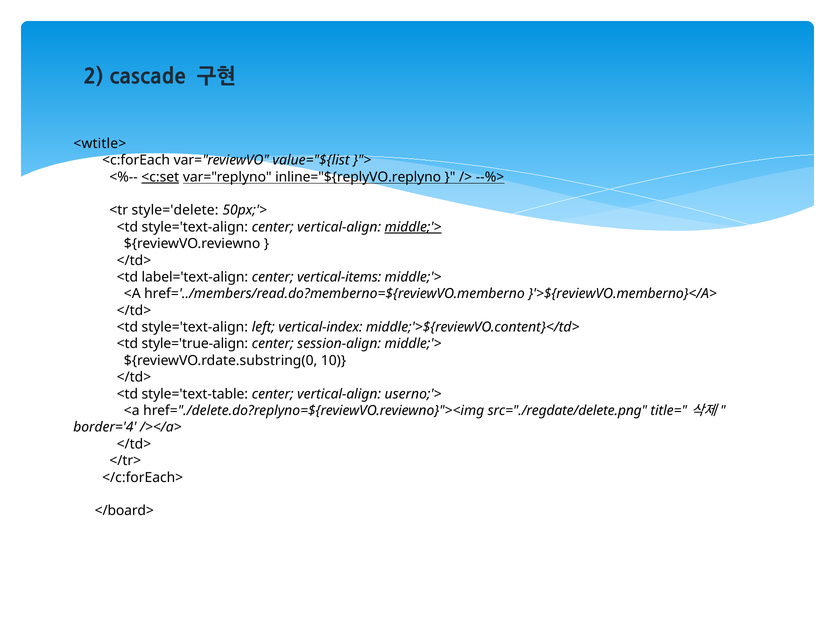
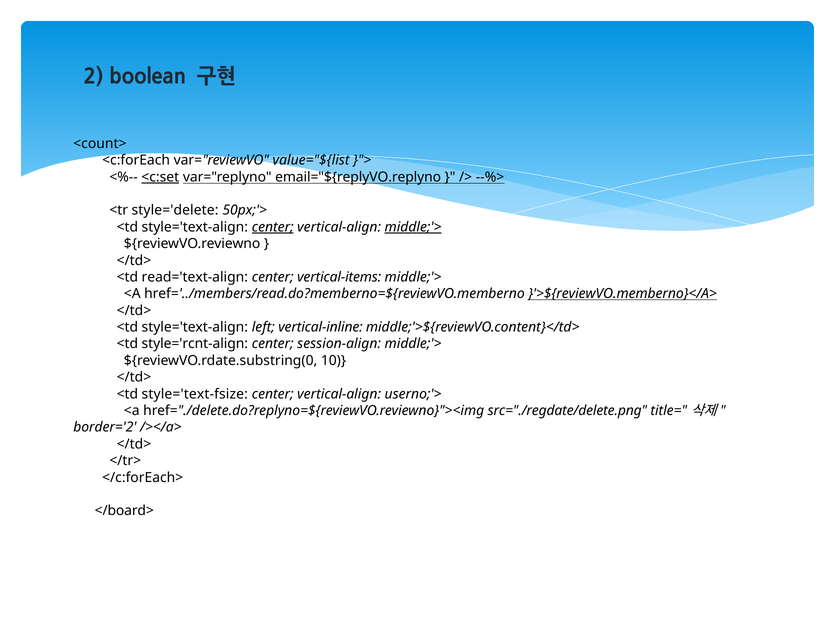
cascade: cascade -> boolean
<wtitle>: <wtitle> -> <count>
inline="${replyVO.replyno: inline="${replyVO.replyno -> email="${replyVO.replyno
center at (273, 227) underline: none -> present
label='text-align: label='text-align -> read='text-align
}'>${reviewVO.memberno}</A> underline: none -> present
vertical-index: vertical-index -> vertical-inline
style='true-align: style='true-align -> style='rcnt-align
style='text-table: style='text-table -> style='text-fsize
border='4: border='4 -> border='2
